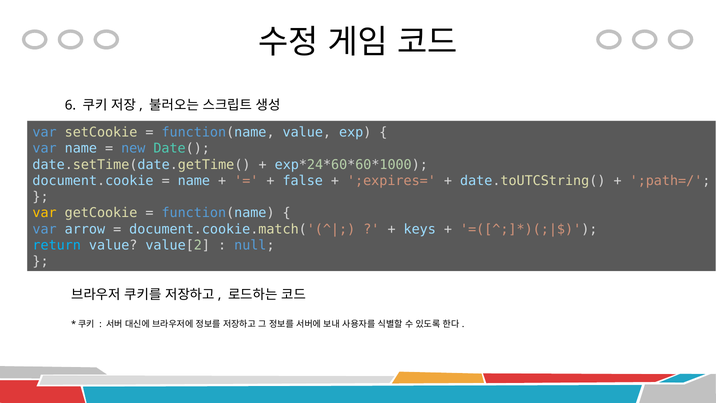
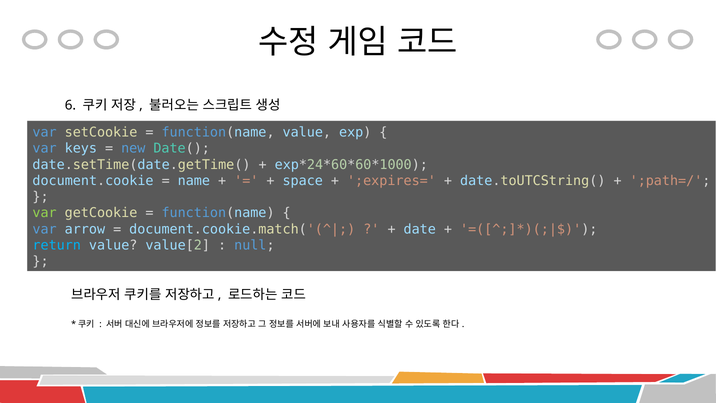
var name: name -> keys
false: false -> space
var at (45, 213) colour: yellow -> light green
keys: keys -> date
